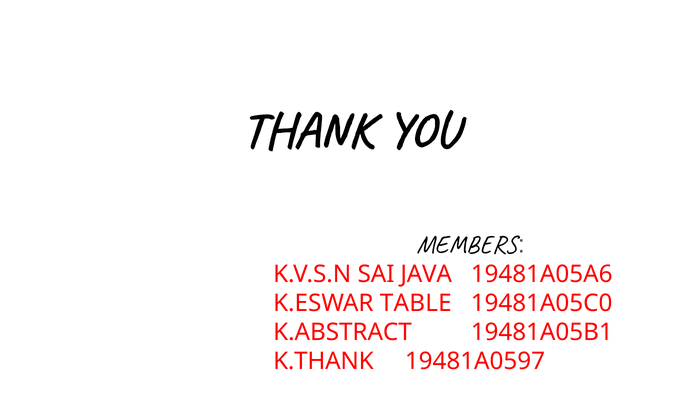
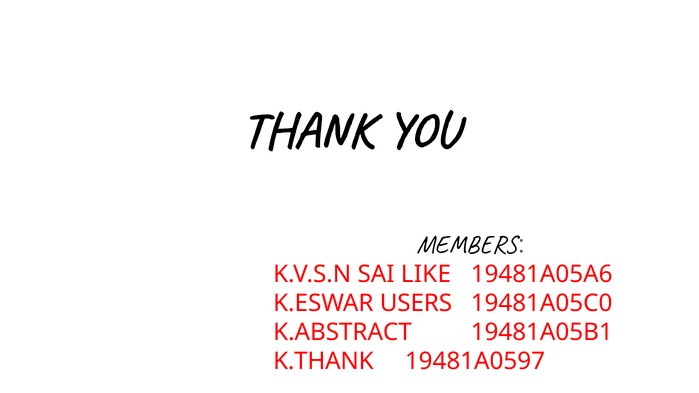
JAVA: JAVA -> LIKE
TABLE: TABLE -> USERS
